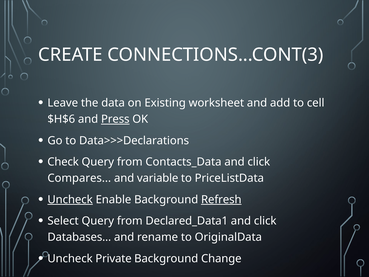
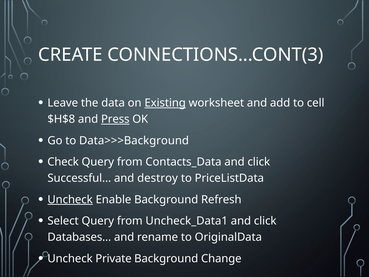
Existing underline: none -> present
$H$6: $H$6 -> $H$8
Data>>>Declarations: Data>>>Declarations -> Data>>>Background
Compares: Compares -> Successful
variable: variable -> destroy
Refresh underline: present -> none
Declared_Data1: Declared_Data1 -> Uncheck_Data1
